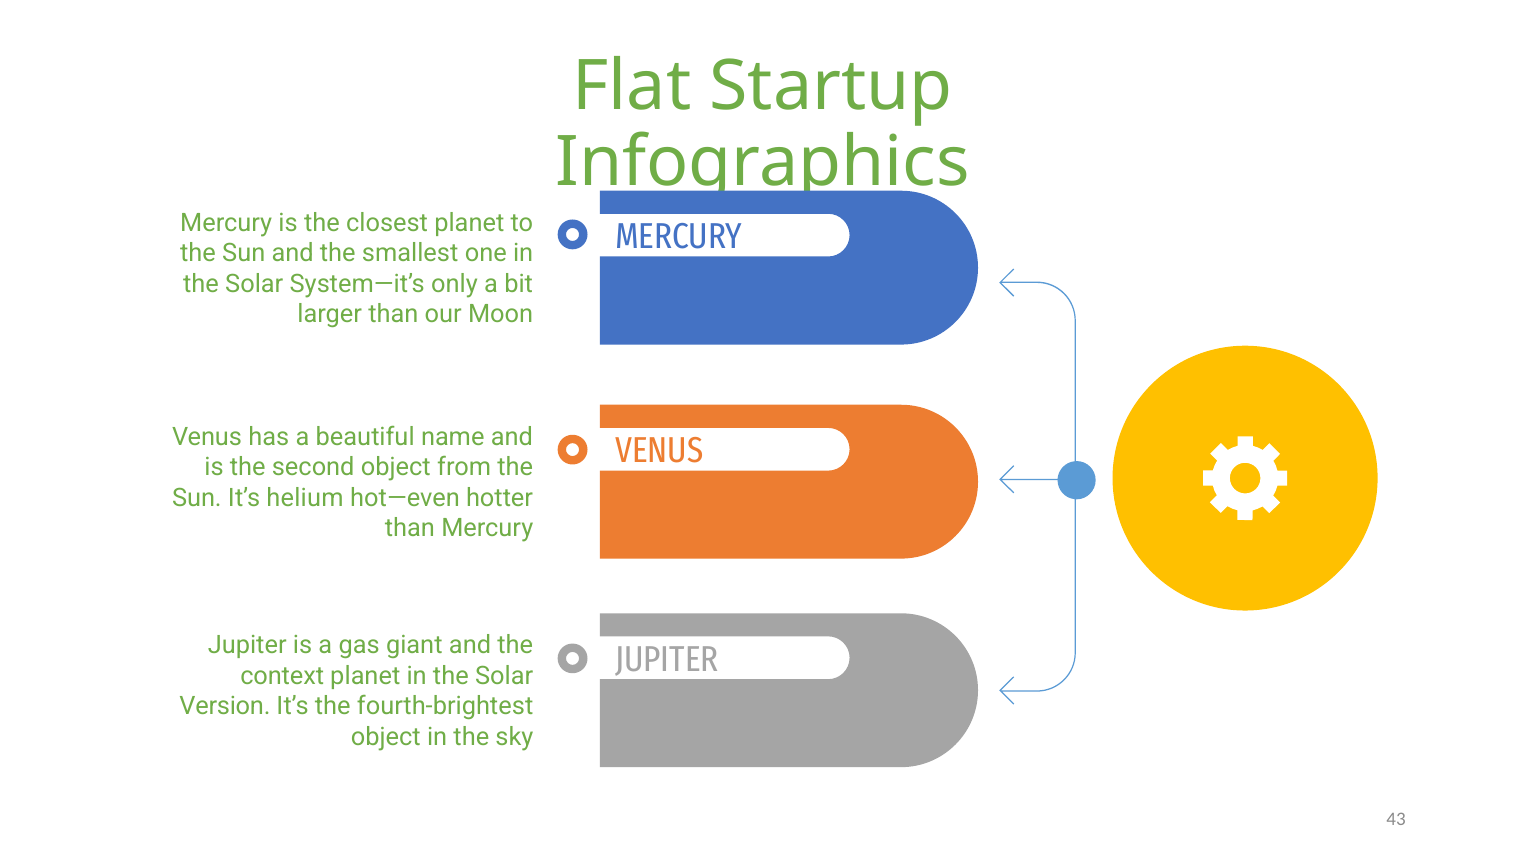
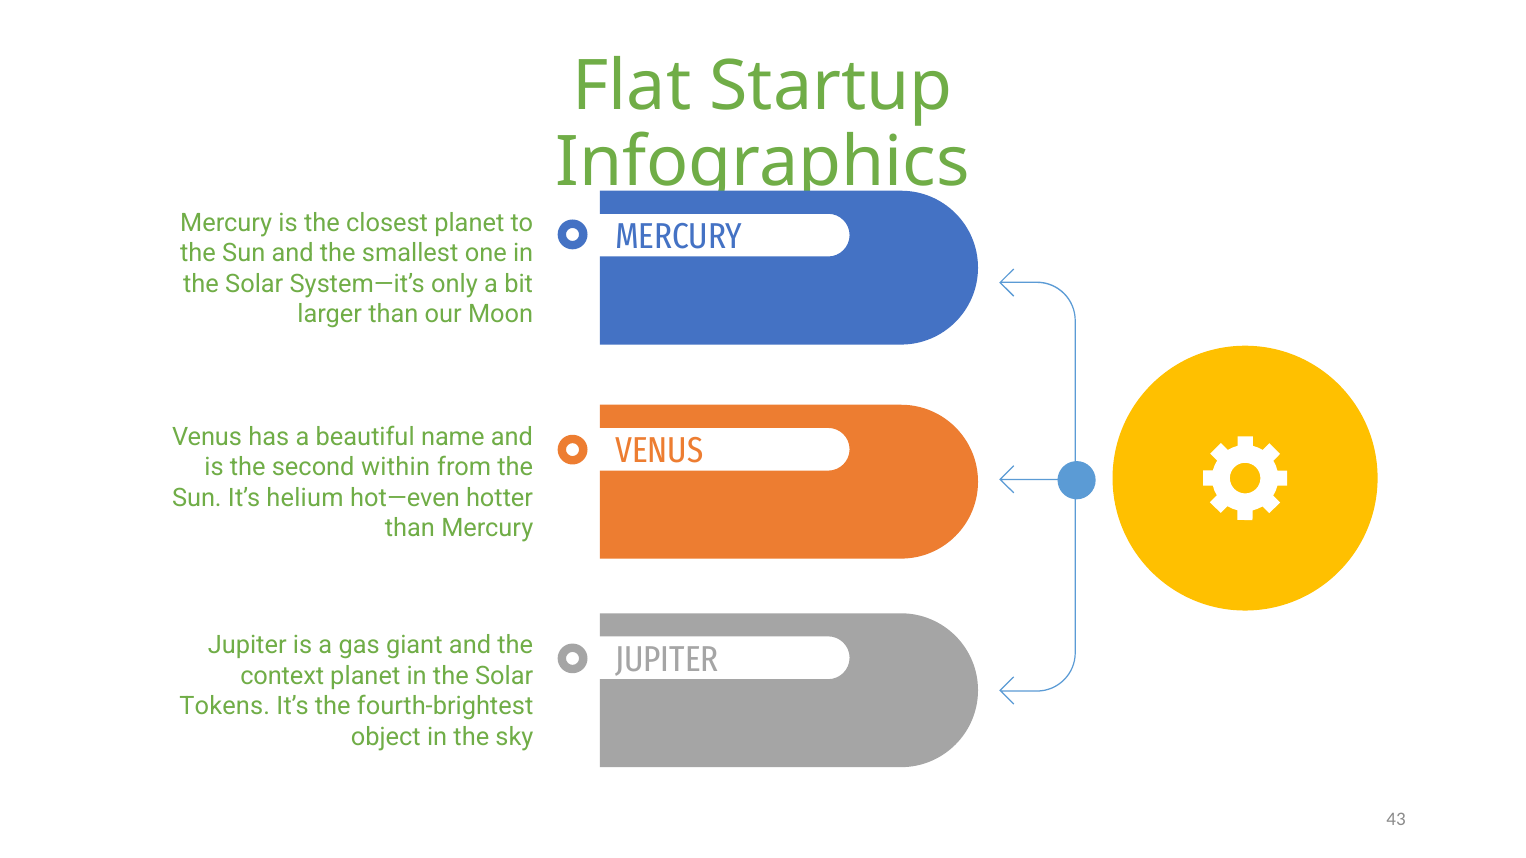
second object: object -> within
Version: Version -> Tokens
